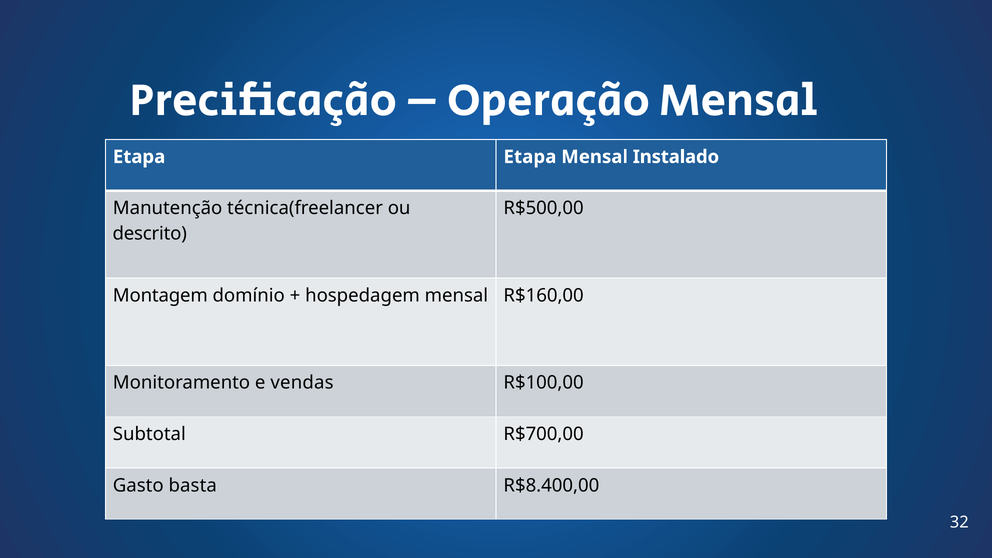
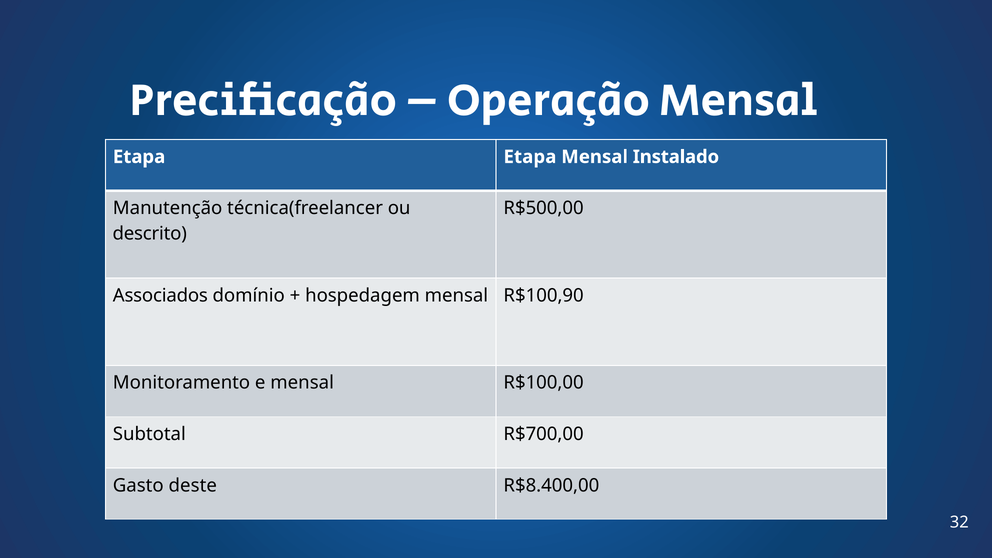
Montagem: Montagem -> Associados
R$160,00: R$160,00 -> R$100,90
e vendas: vendas -> mensal
basta: basta -> deste
